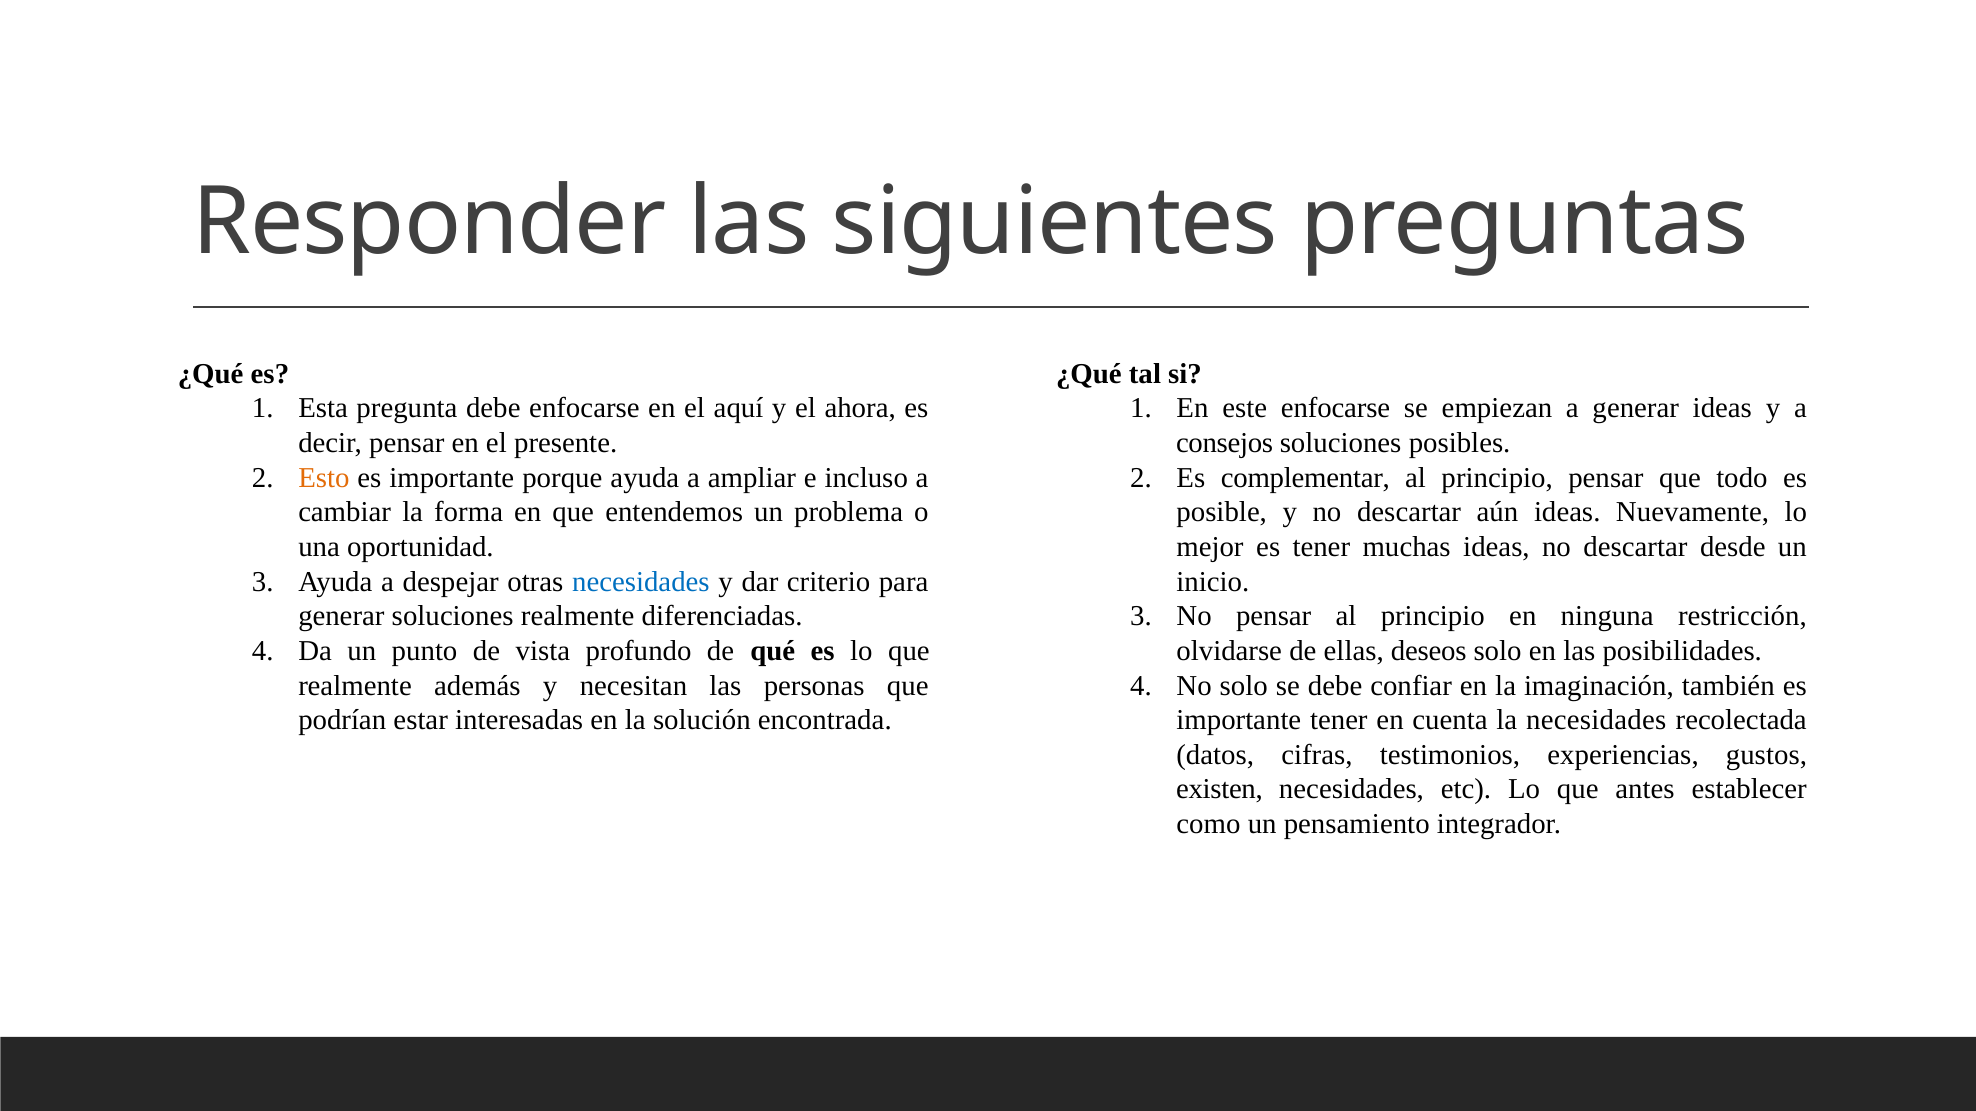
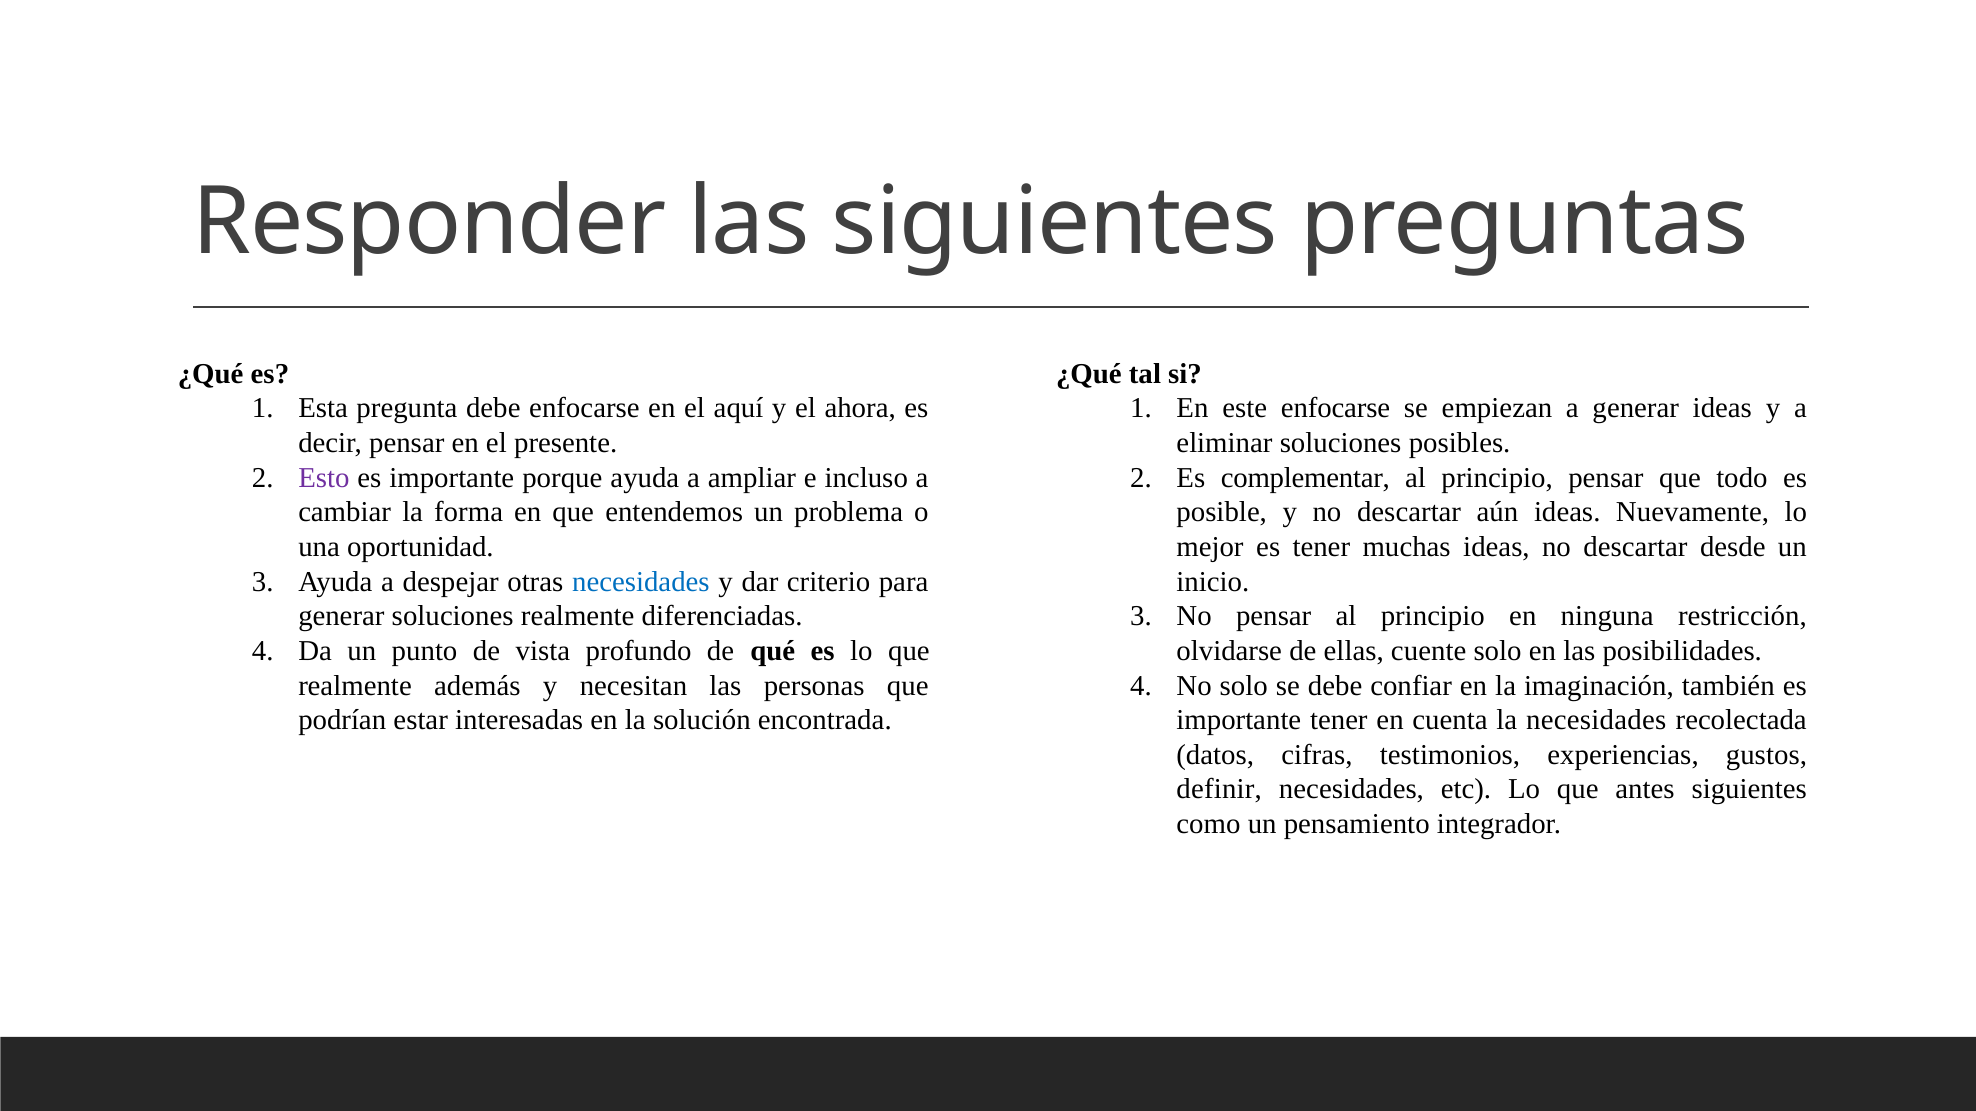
consejos: consejos -> eliminar
Esto colour: orange -> purple
deseos: deseos -> cuente
existen: existen -> definir
antes establecer: establecer -> siguientes
